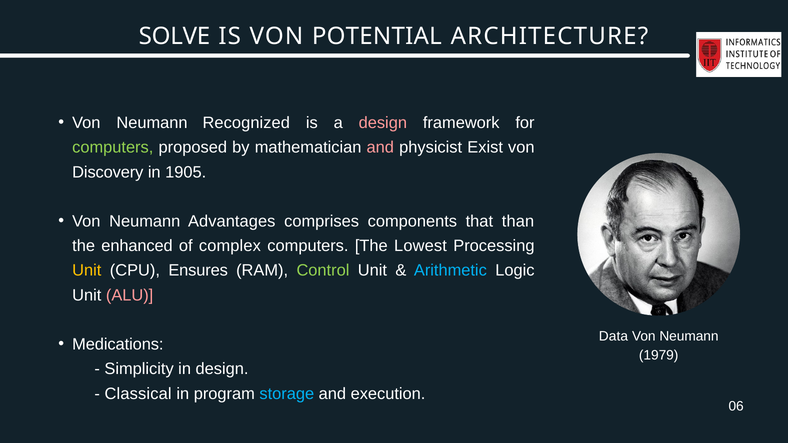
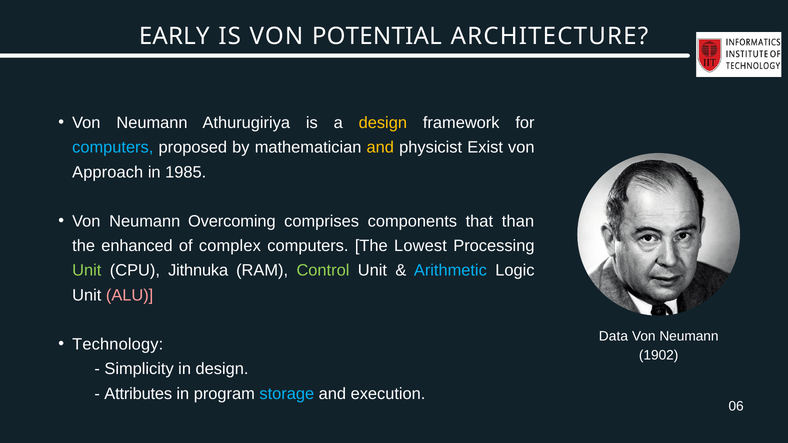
SOLVE: SOLVE -> EARLY
Recognized: Recognized -> Athurugiriya
design at (383, 123) colour: pink -> yellow
computers at (113, 148) colour: light green -> light blue
and at (380, 148) colour: pink -> yellow
Discovery: Discovery -> Approach
1905: 1905 -> 1985
Advantages: Advantages -> Overcoming
Unit at (87, 271) colour: yellow -> light green
Ensures: Ensures -> Jithnuka
Medications: Medications -> Technology
1979: 1979 -> 1902
Classical: Classical -> Attributes
